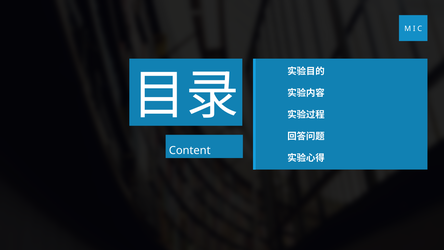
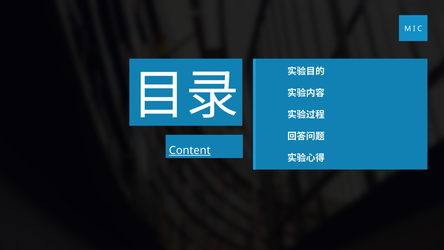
Content underline: none -> present
